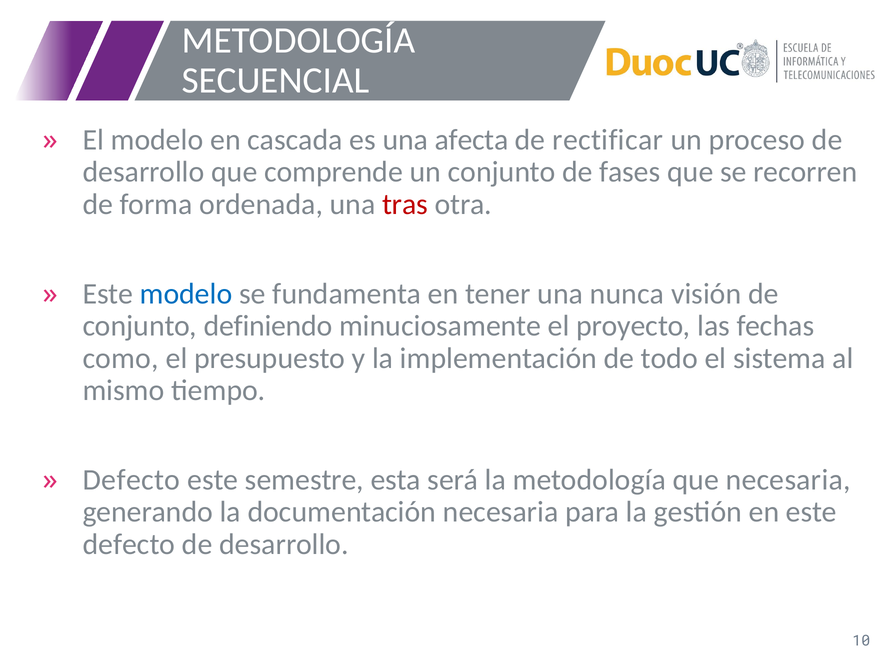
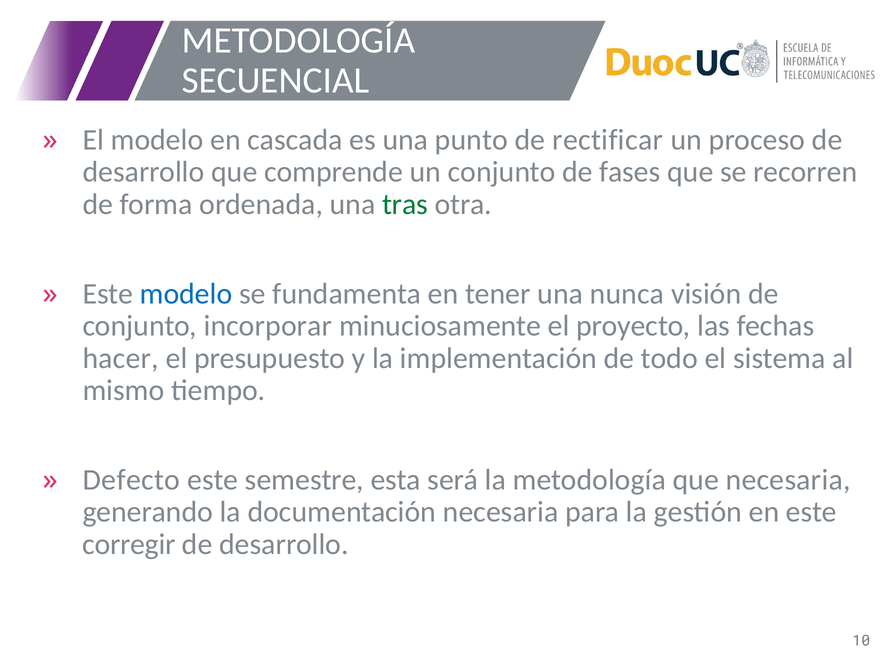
afecta: afecta -> punto
tras colour: red -> green
definiendo: definiendo -> incorporar
como: como -> hacer
defecto at (129, 544): defecto -> corregir
